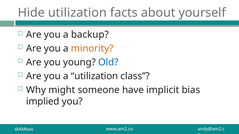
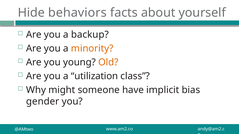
Hide utilization: utilization -> behaviors
Old colour: blue -> orange
implied: implied -> gender
